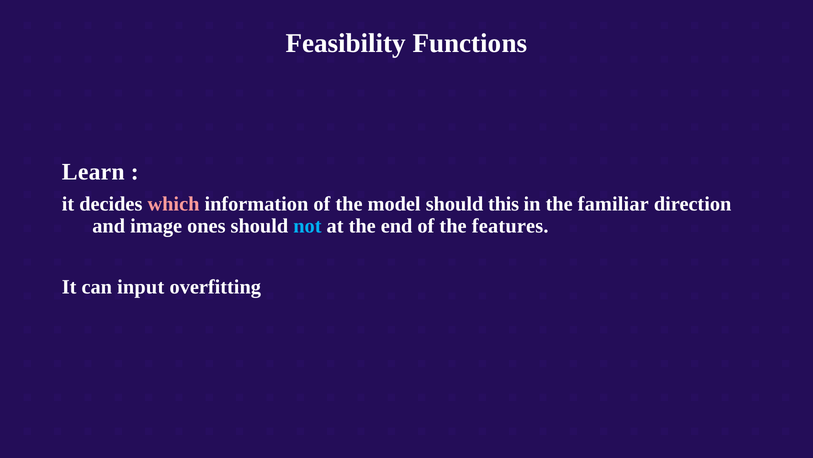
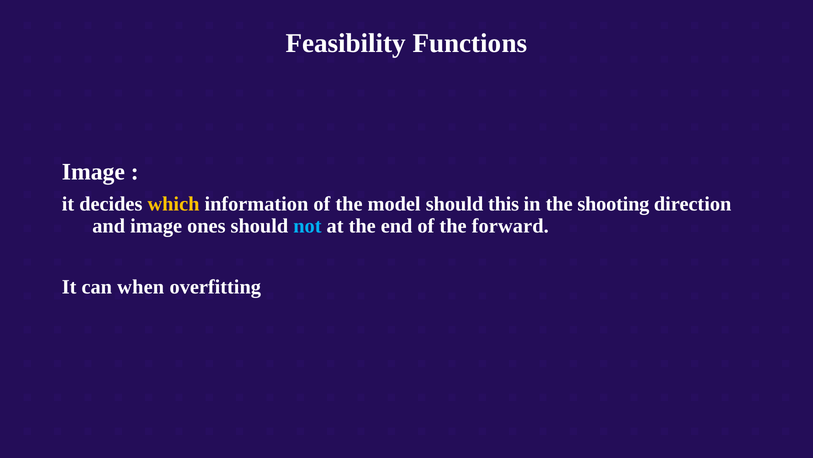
Learn at (93, 172): Learn -> Image
which colour: pink -> yellow
familiar: familiar -> shooting
features: features -> forward
input: input -> when
